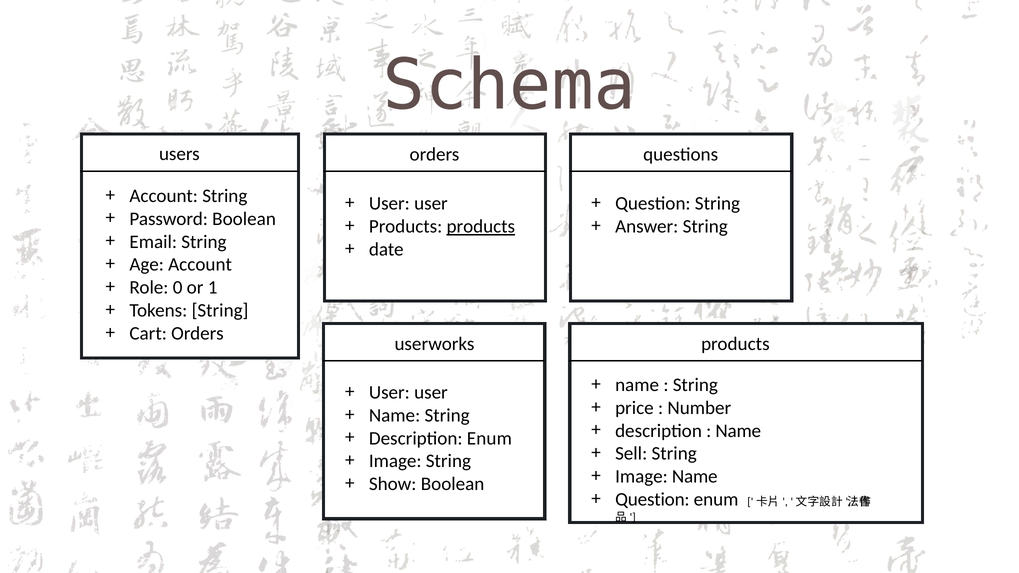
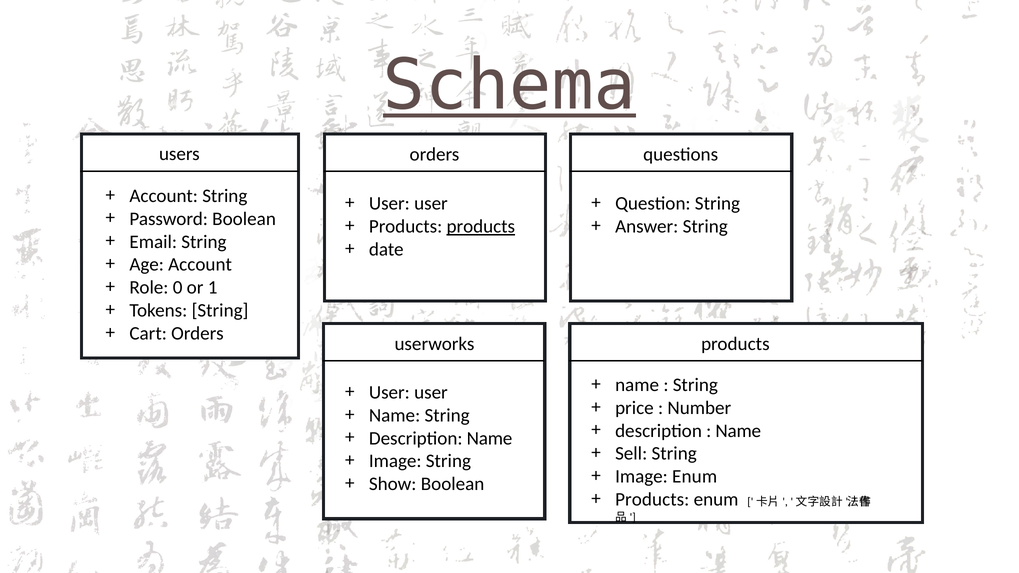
Schema underline: none -> present
Description Enum: Enum -> Name
Image Name: Name -> Enum
Question at (652, 500): Question -> Products
